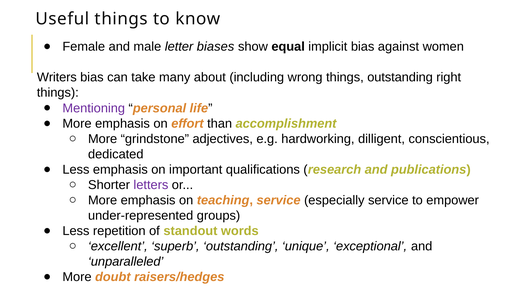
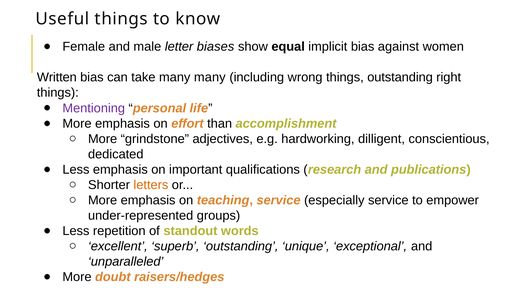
Writers: Writers -> Written
many about: about -> many
letters colour: purple -> orange
